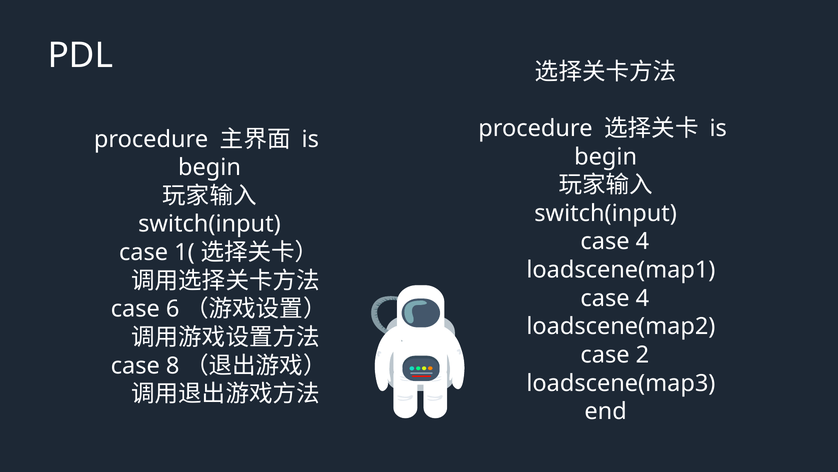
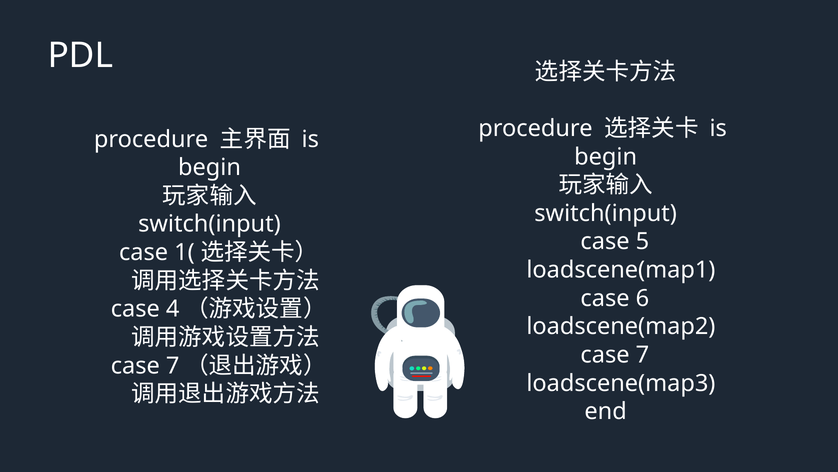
4 at (642, 241): 4 -> 5
4 at (642, 298): 4 -> 6
6: 6 -> 4
2 at (642, 354): 2 -> 7
8 at (173, 365): 8 -> 7
